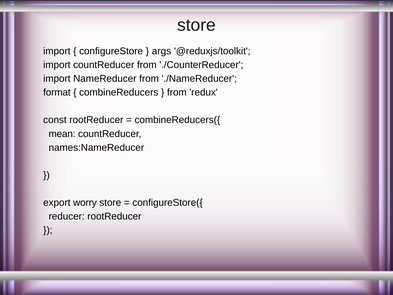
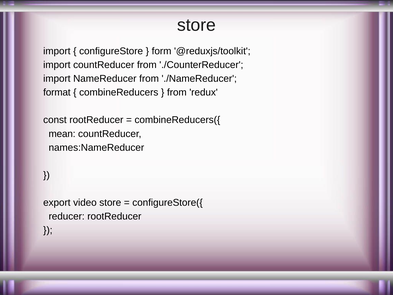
args: args -> form
worry: worry -> video
